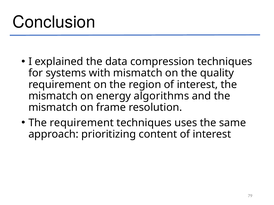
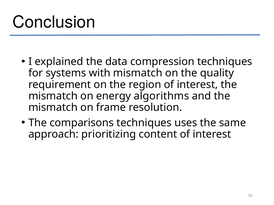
The requirement: requirement -> comparisons
